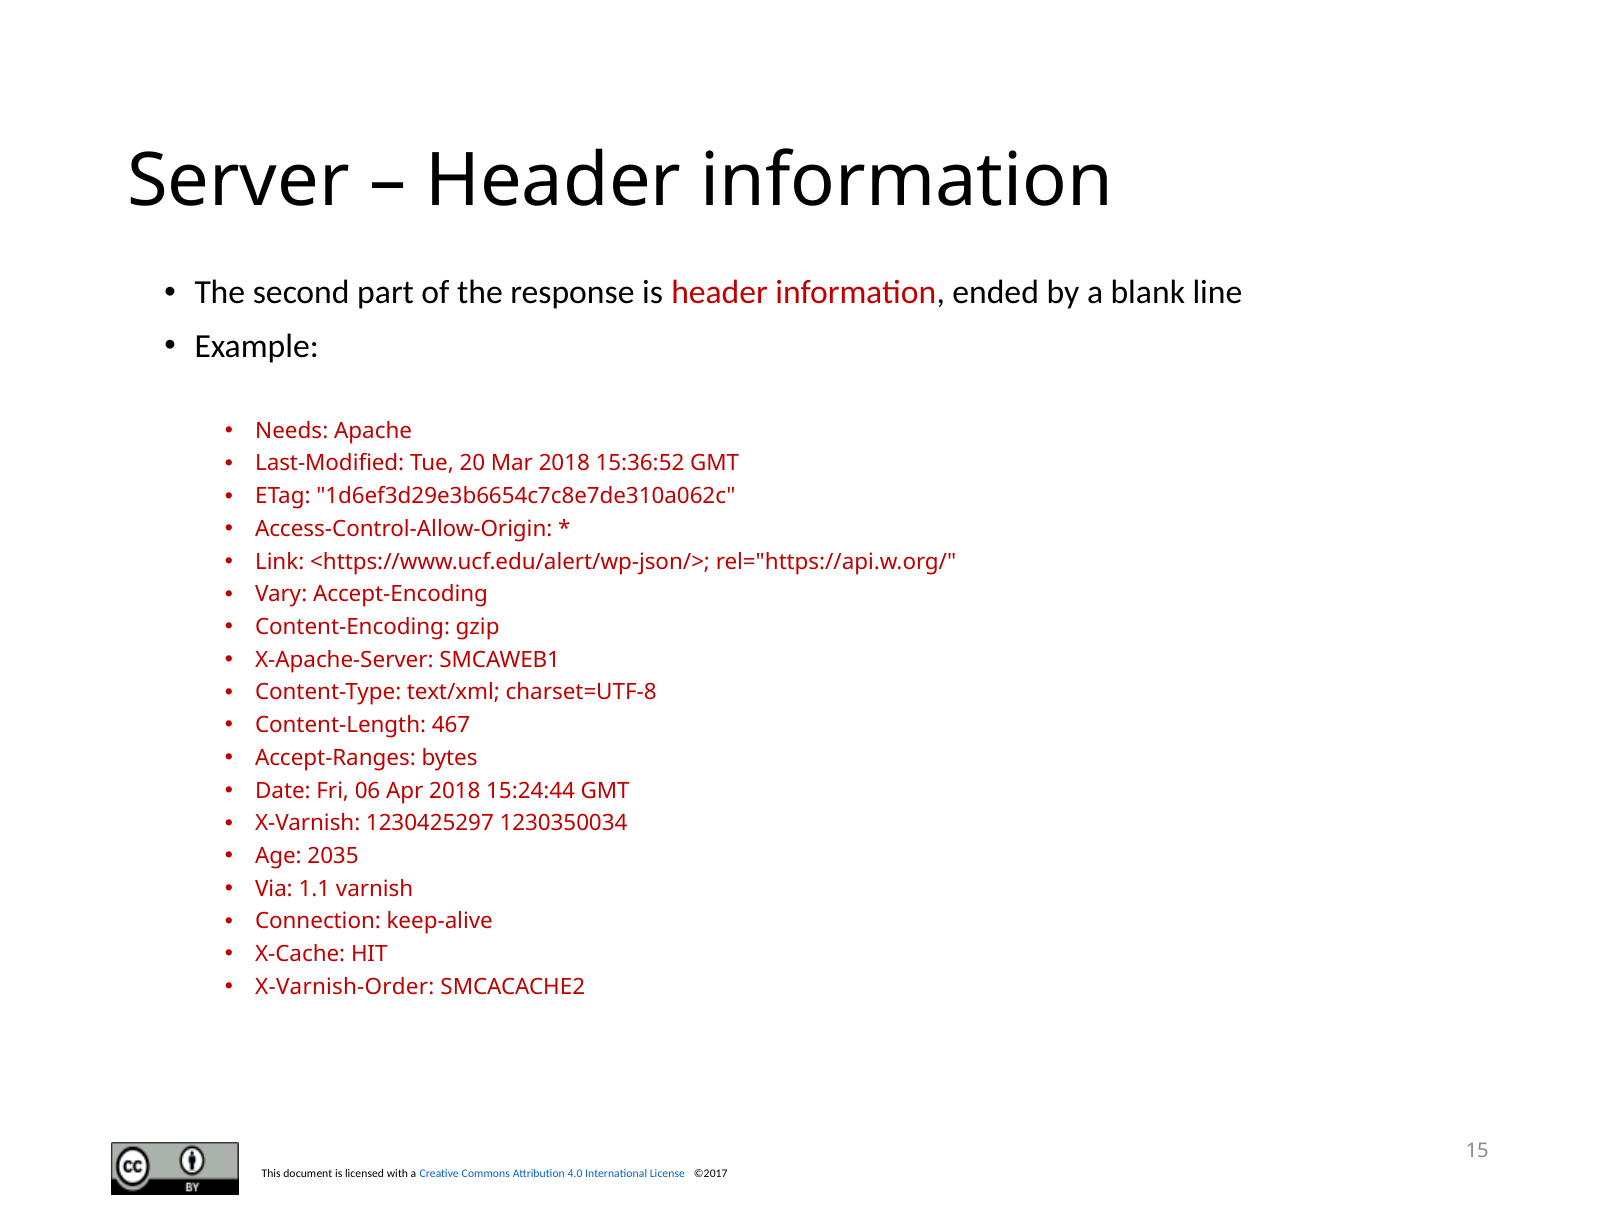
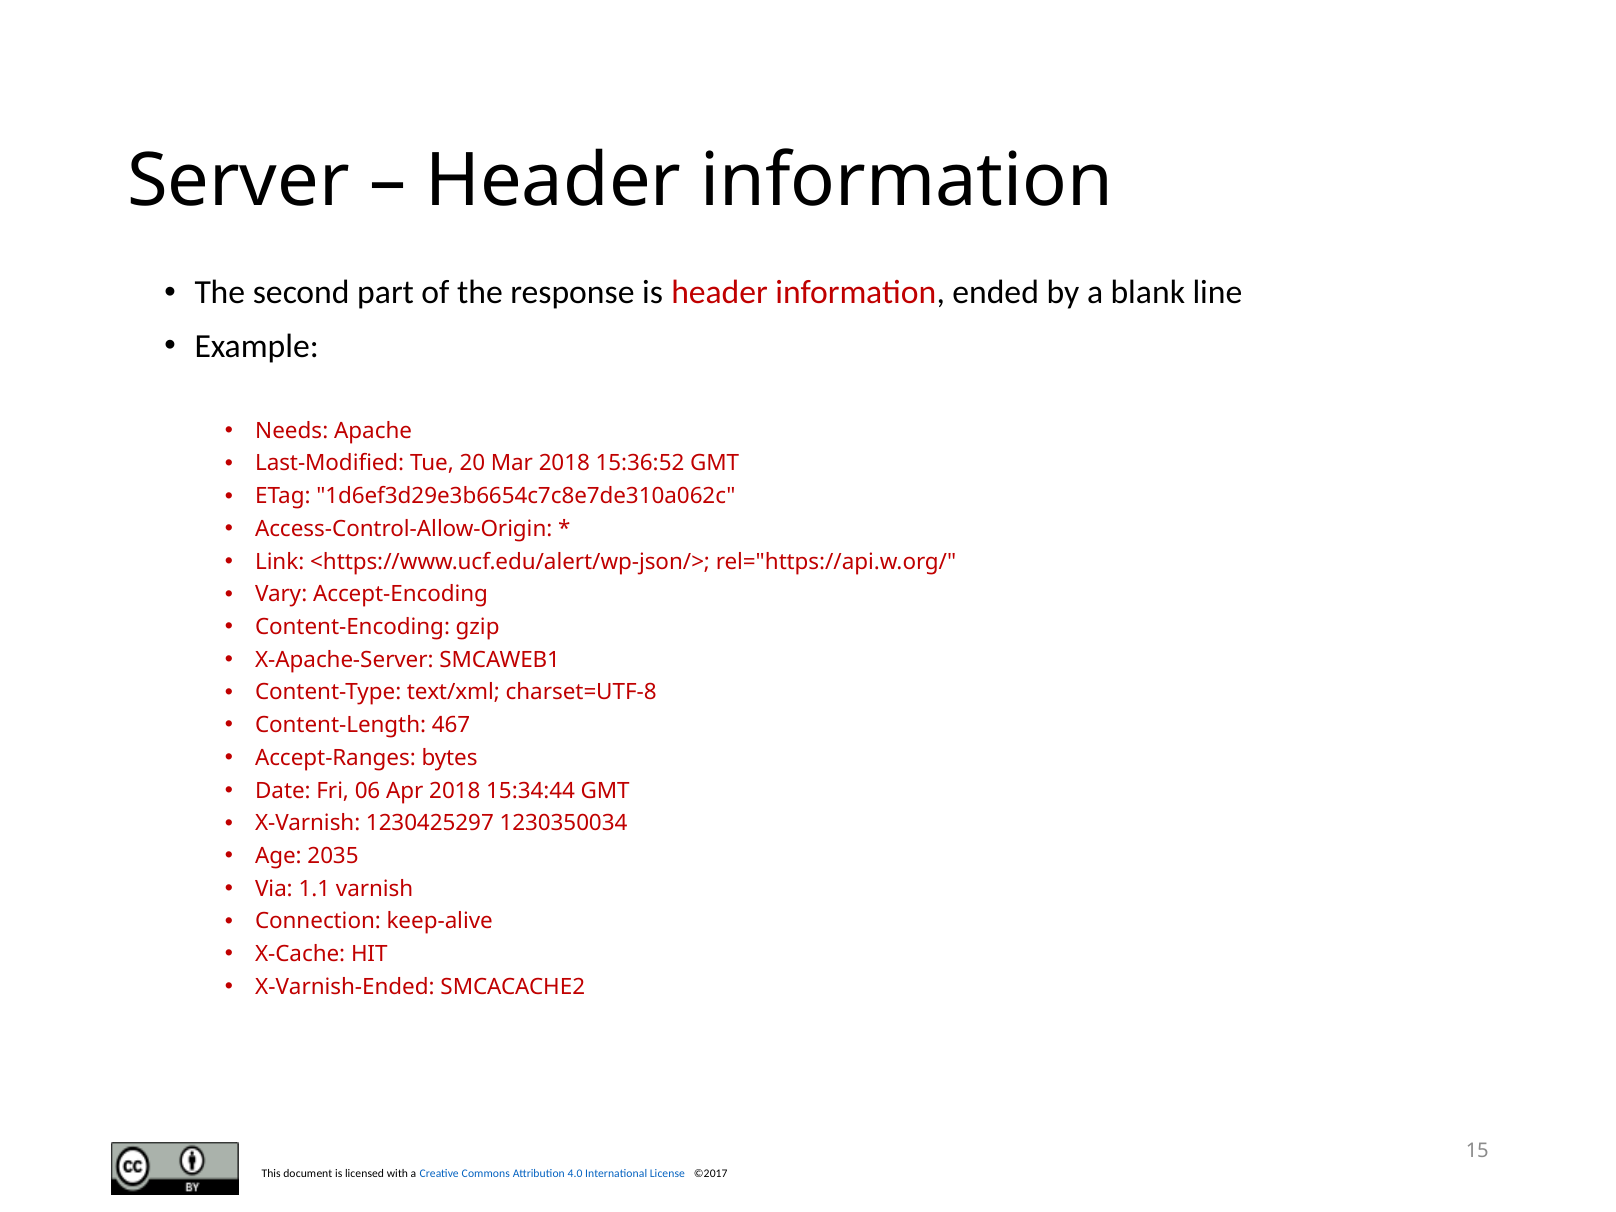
15:24:44: 15:24:44 -> 15:34:44
X-Varnish-Order: X-Varnish-Order -> X-Varnish-Ended
